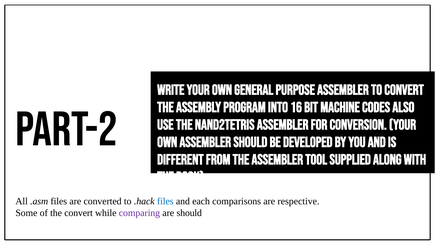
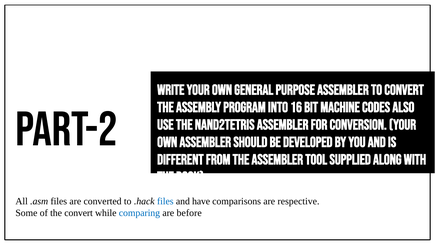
each: each -> have
comparing colour: purple -> blue
are should: should -> before
